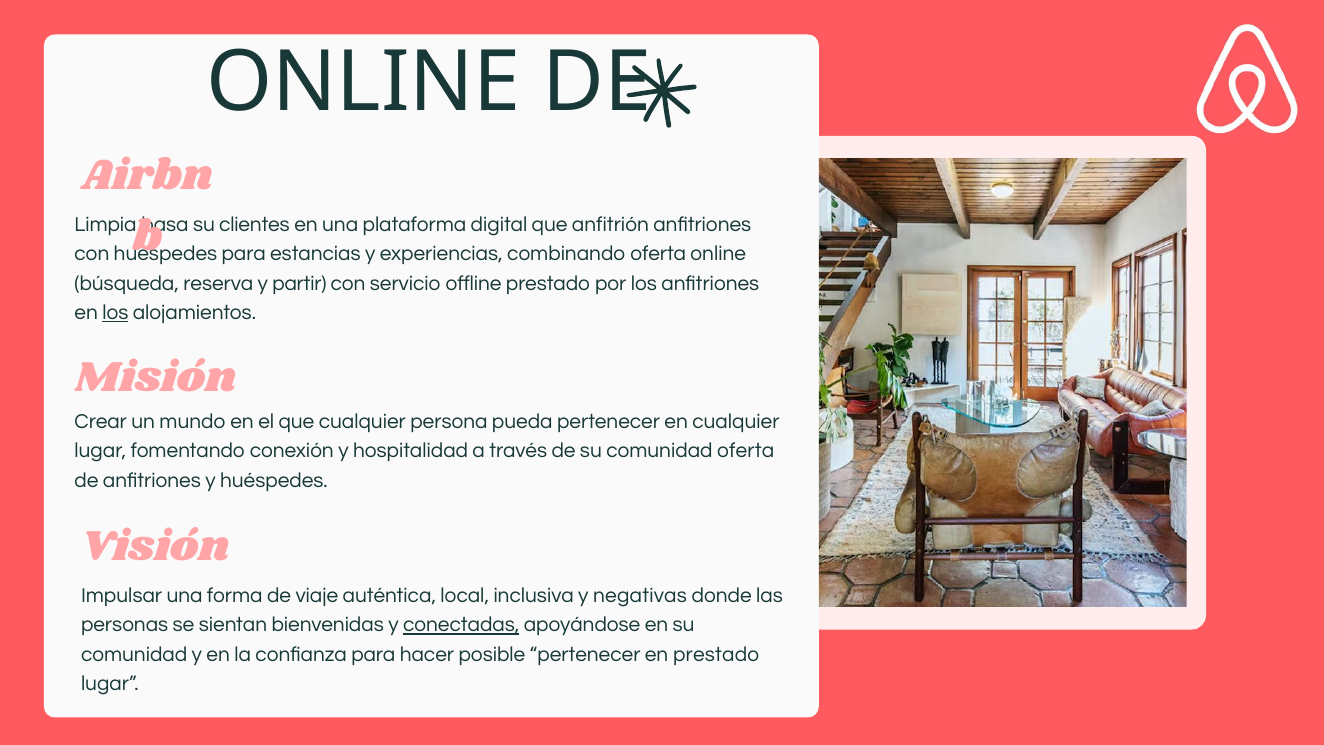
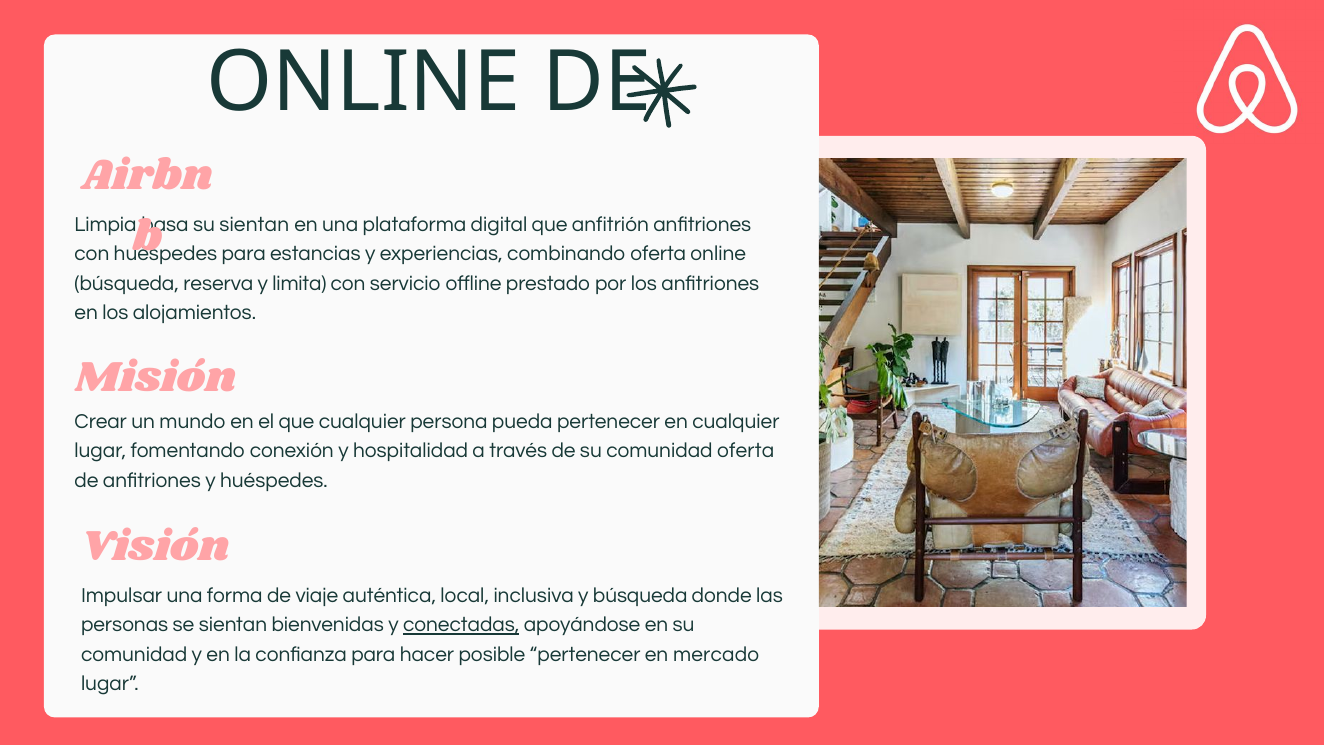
su clientes: clientes -> sientan
partir: partir -> limita
los at (115, 312) underline: present -> none
y negativas: negativas -> búsqueda
en prestado: prestado -> mercado
